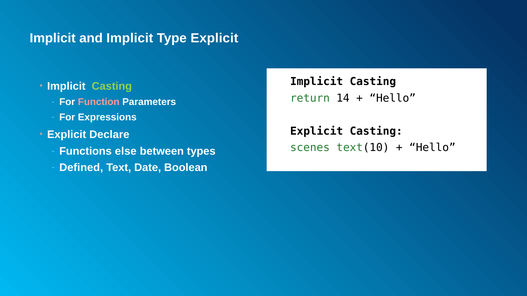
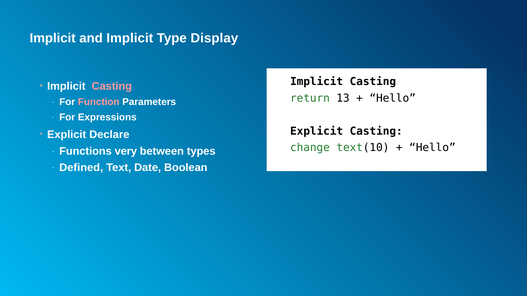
Type Explicit: Explicit -> Display
Casting at (112, 86) colour: light green -> pink
14: 14 -> 13
scenes: scenes -> change
else: else -> very
